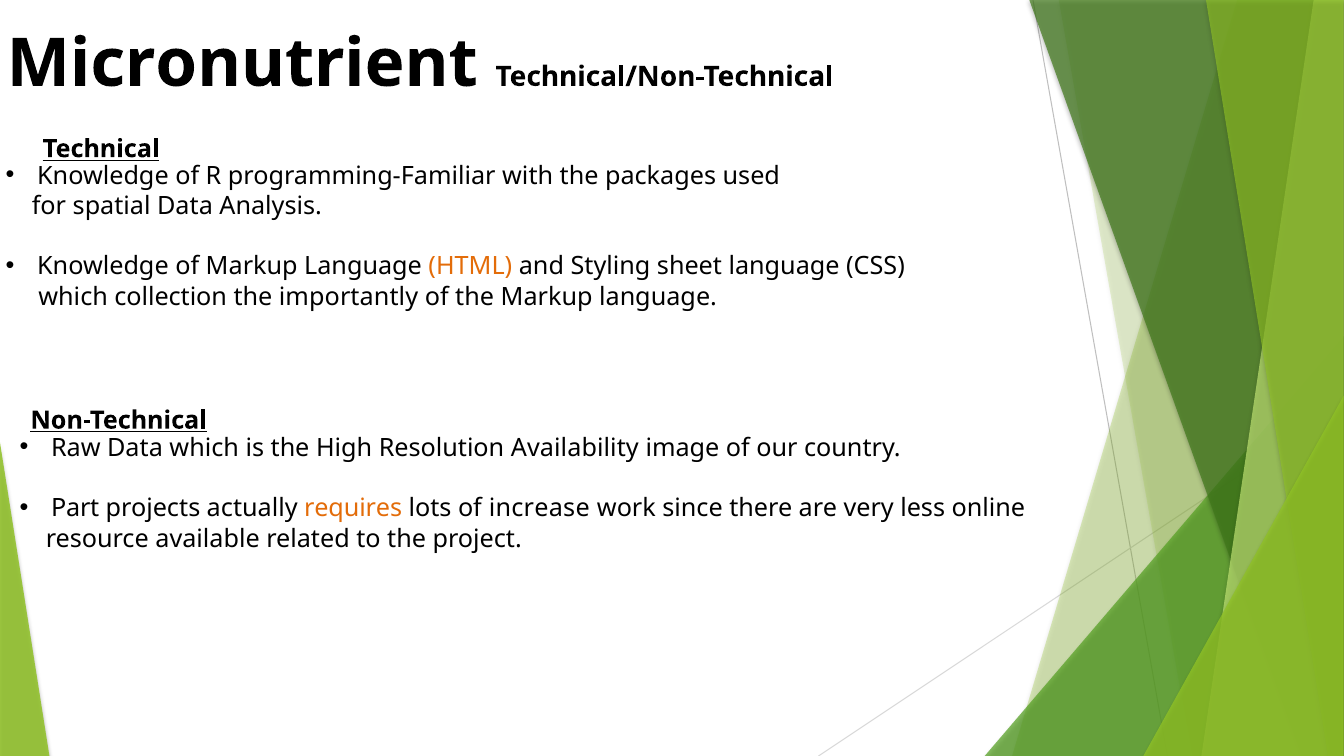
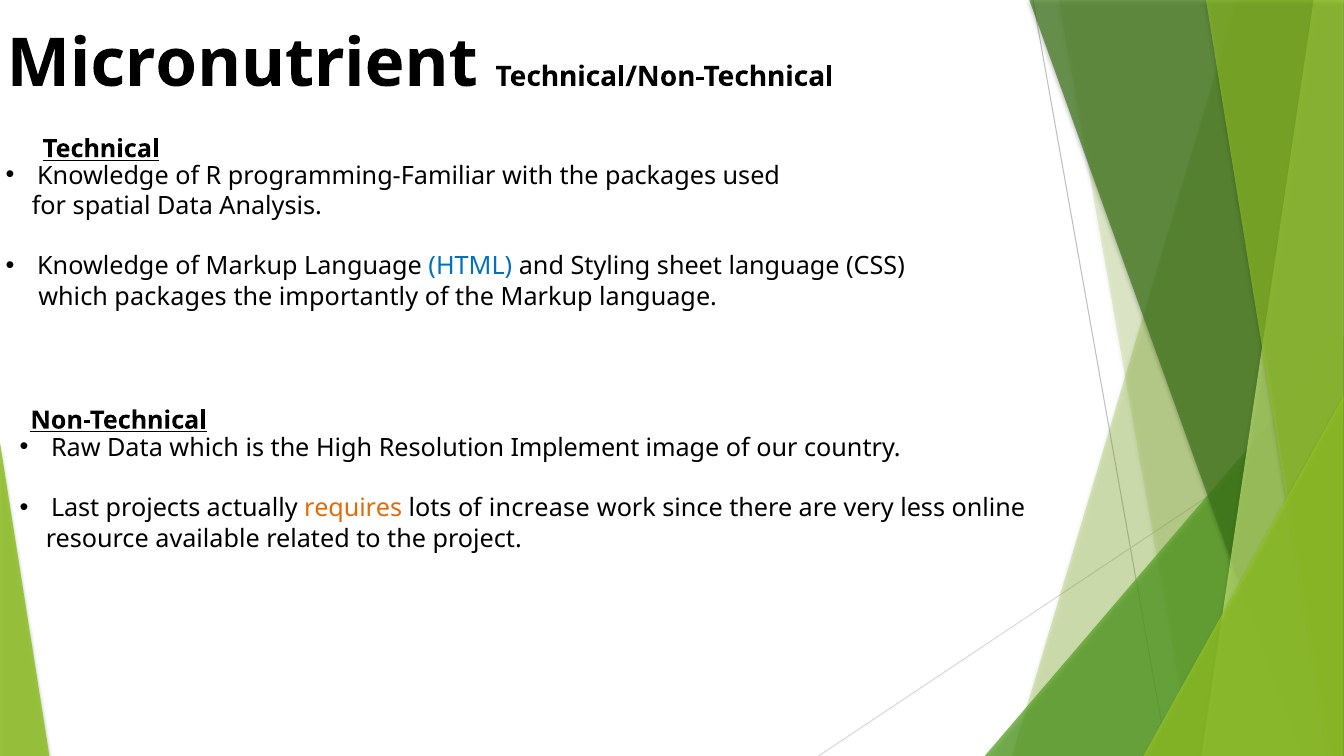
HTML colour: orange -> blue
which collection: collection -> packages
Availability: Availability -> Implement
Part: Part -> Last
